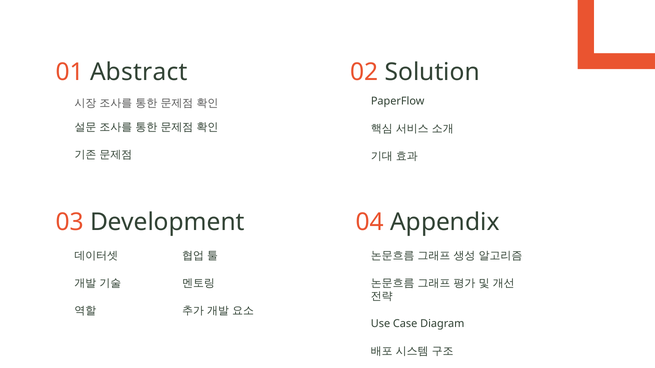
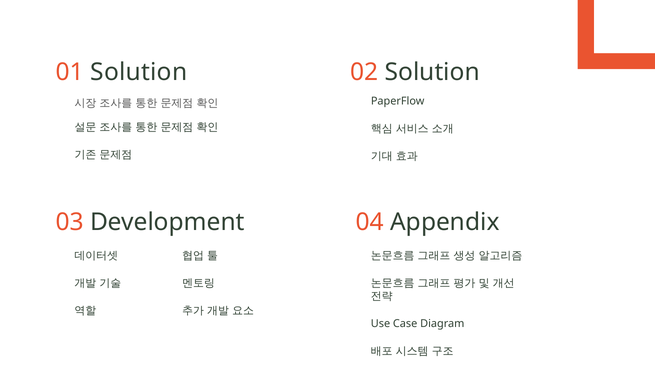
01 Abstract: Abstract -> Solution
